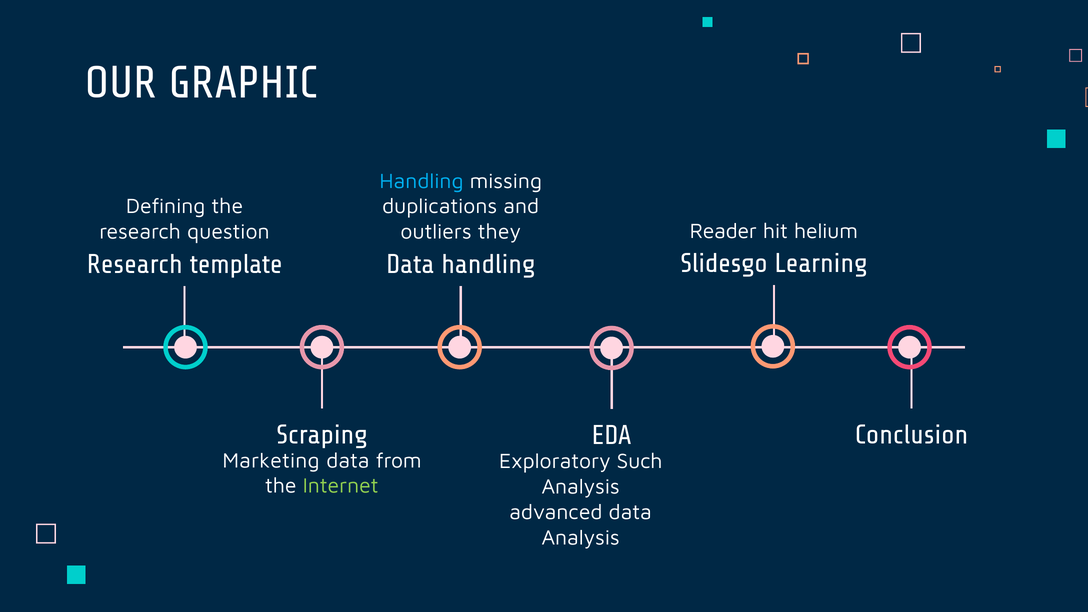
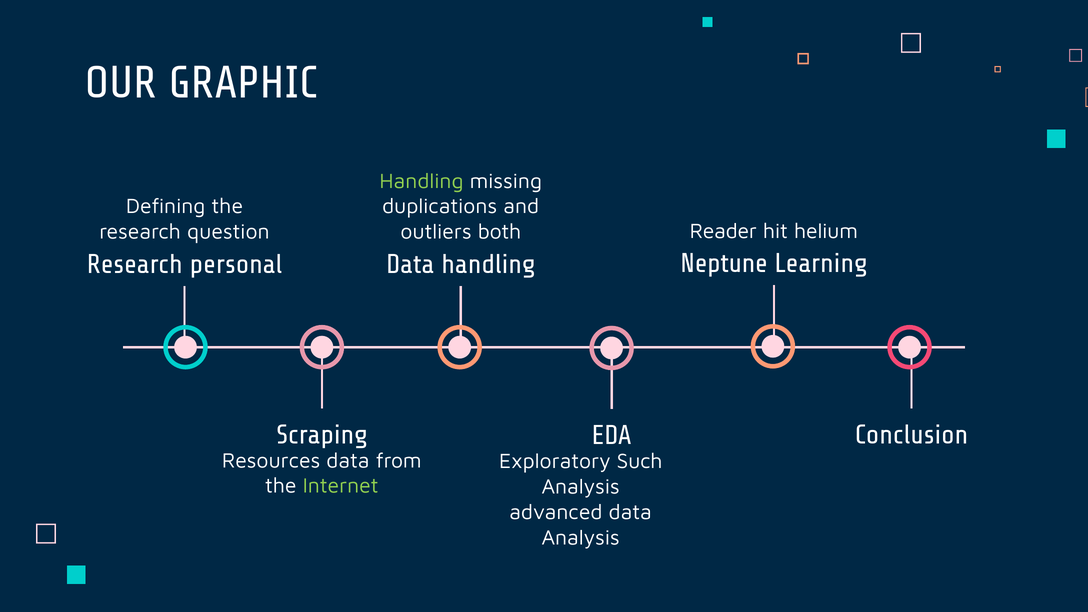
Handling at (421, 181) colour: light blue -> light green
they: they -> both
Slidesgo: Slidesgo -> Neptune
template: template -> personal
Marketing: Marketing -> Resources
